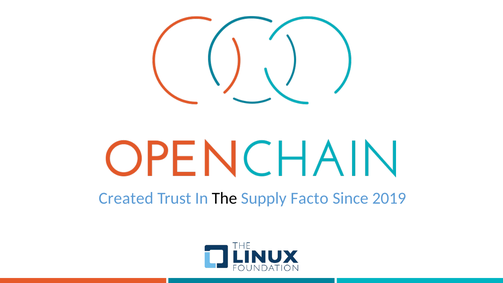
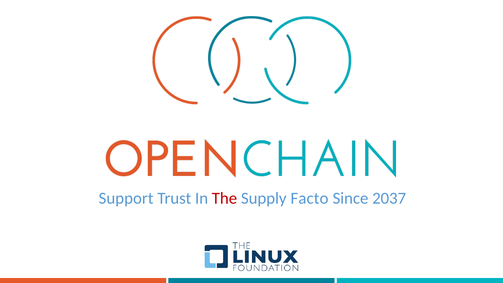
Created: Created -> Support
The colour: black -> red
2019: 2019 -> 2037
